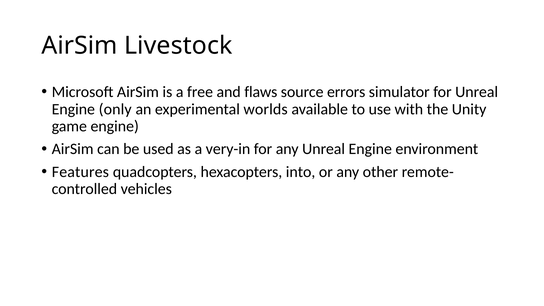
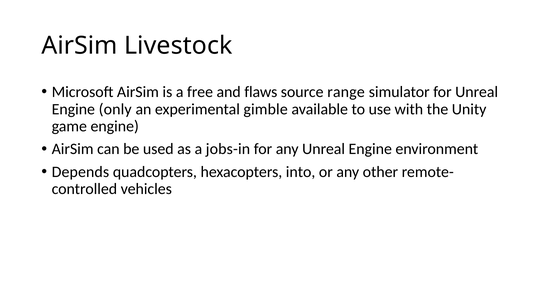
errors: errors -> range
worlds: worlds -> gimble
very-in: very-in -> jobs-in
Features: Features -> Depends
